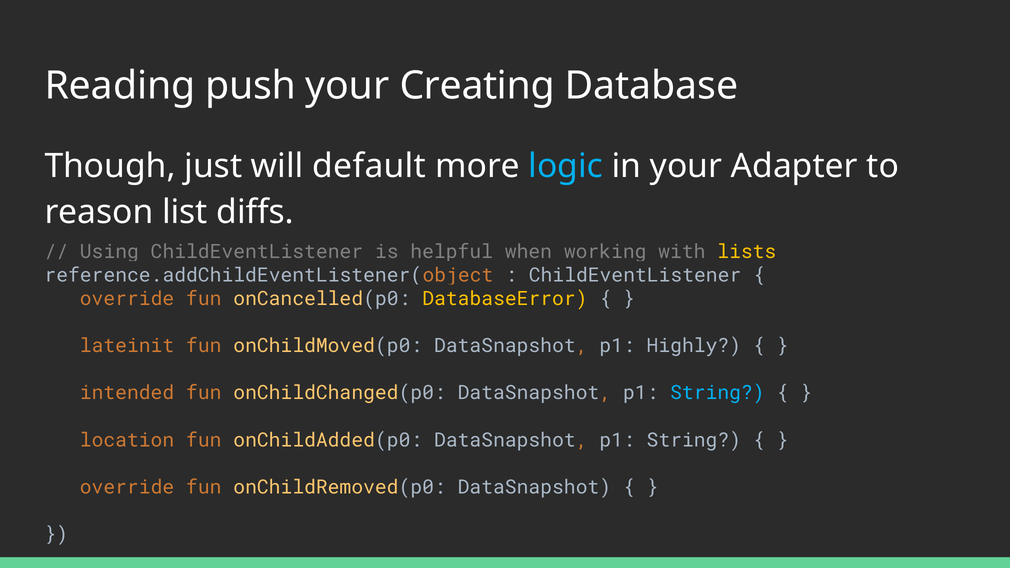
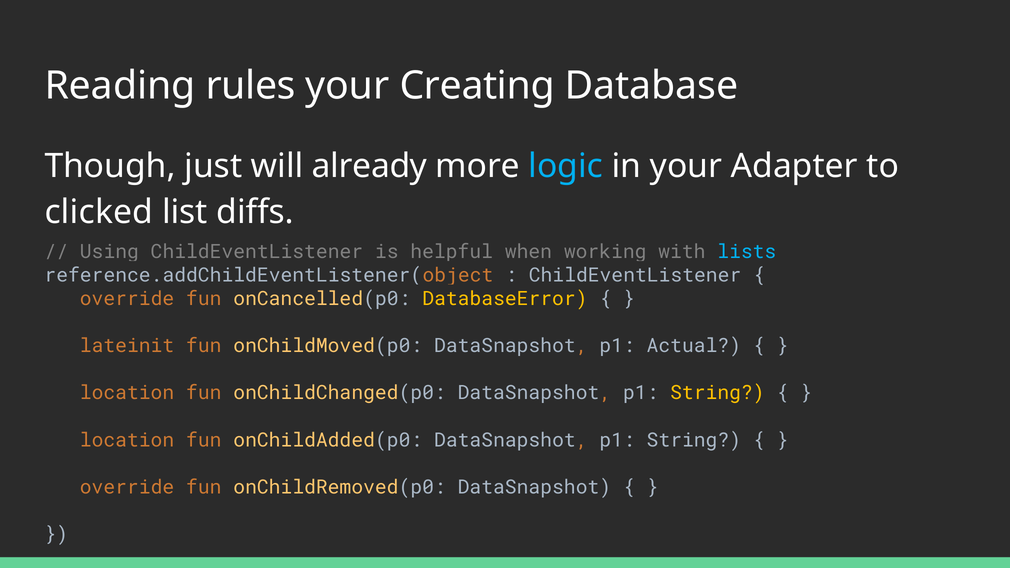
push: push -> rules
default: default -> already
reason: reason -> clicked
lists colour: yellow -> light blue
Highly: Highly -> Actual
intended at (127, 393): intended -> location
String at (717, 393) colour: light blue -> yellow
